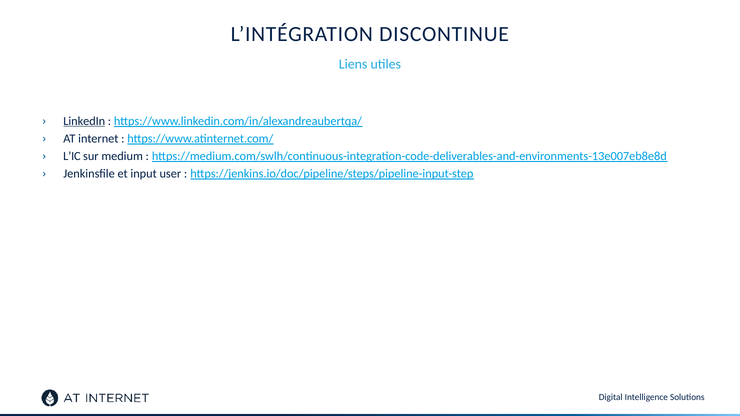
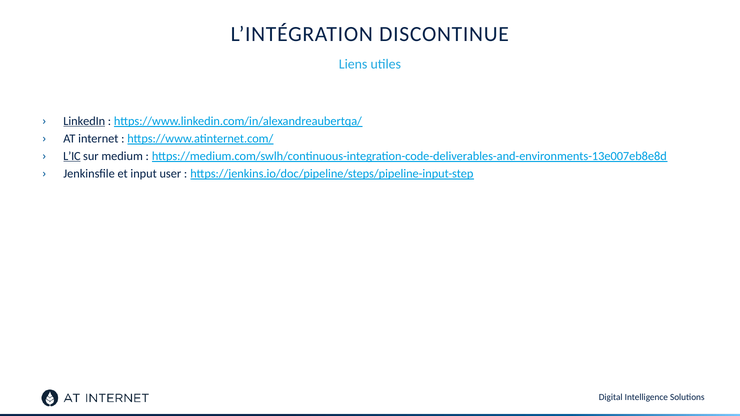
L’IC underline: none -> present
